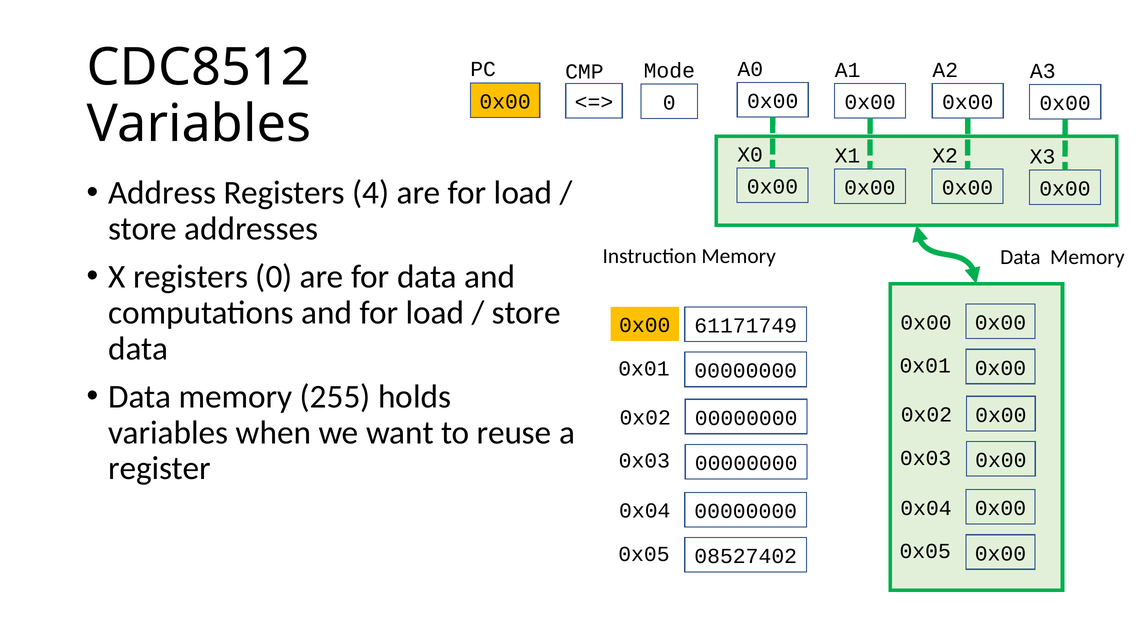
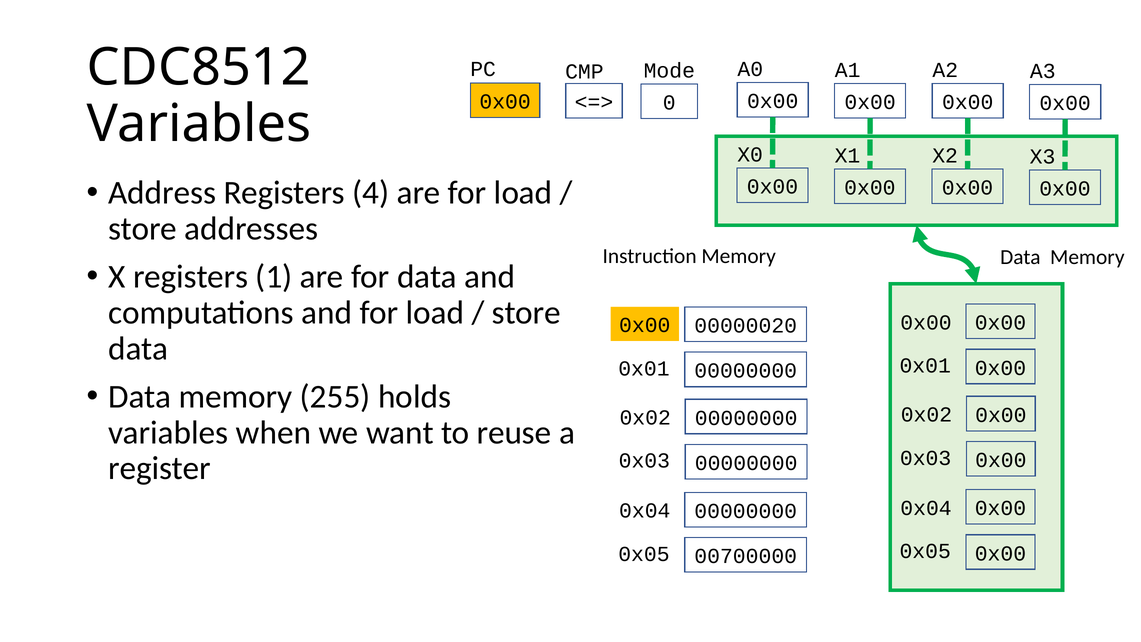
registers 0: 0 -> 1
61171749: 61171749 -> 00000020
08527402: 08527402 -> 00700000
